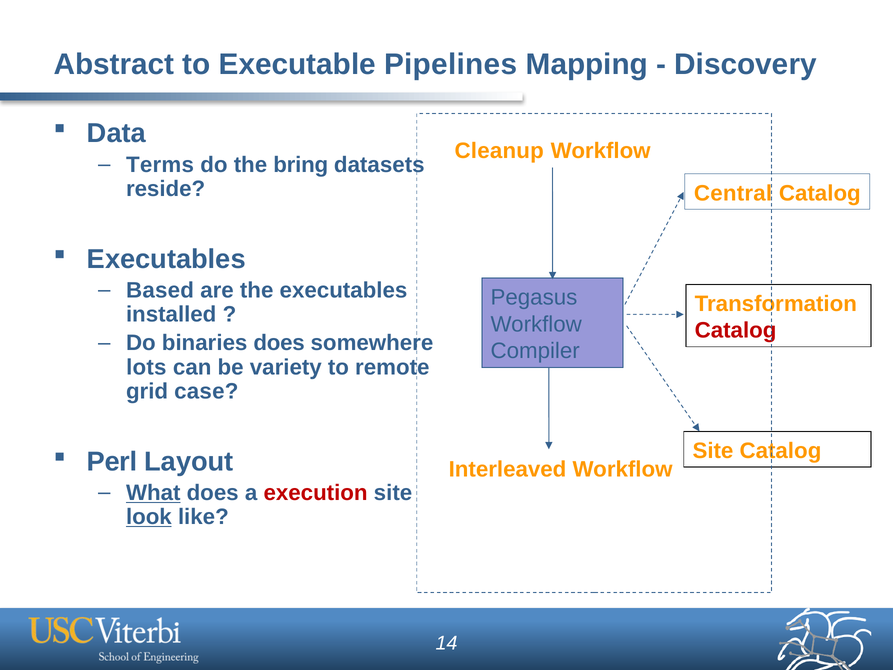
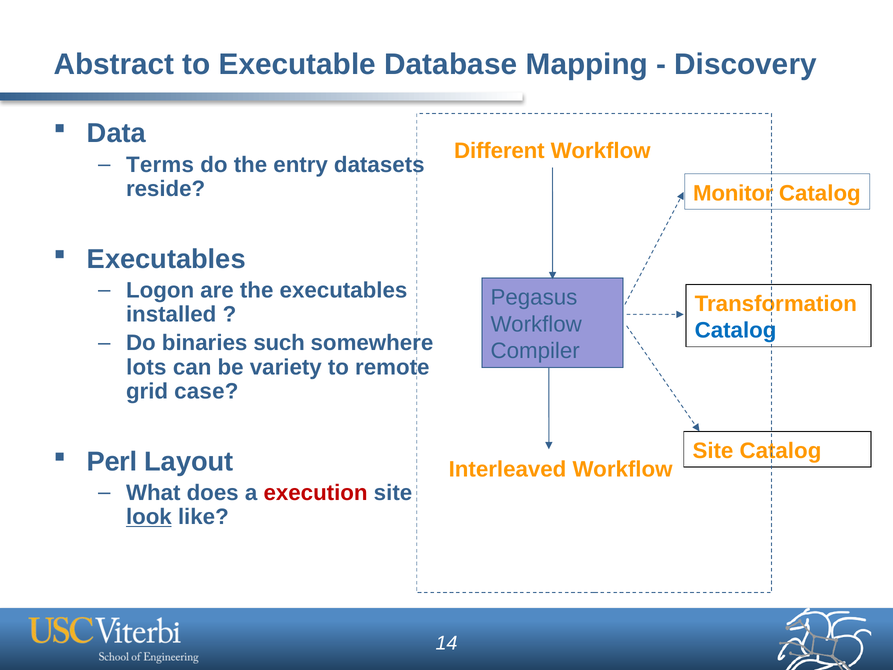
Pipelines: Pipelines -> Database
Cleanup: Cleanup -> Different
bring: bring -> entry
Central: Central -> Monitor
Based: Based -> Logon
Catalog at (736, 330) colour: red -> blue
binaries does: does -> such
What underline: present -> none
